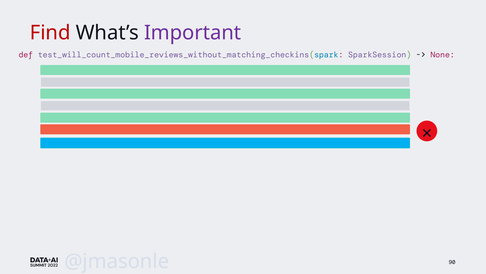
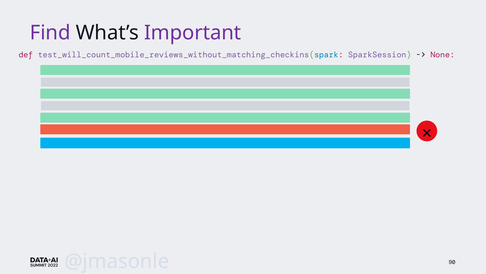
Find colour: red -> purple
